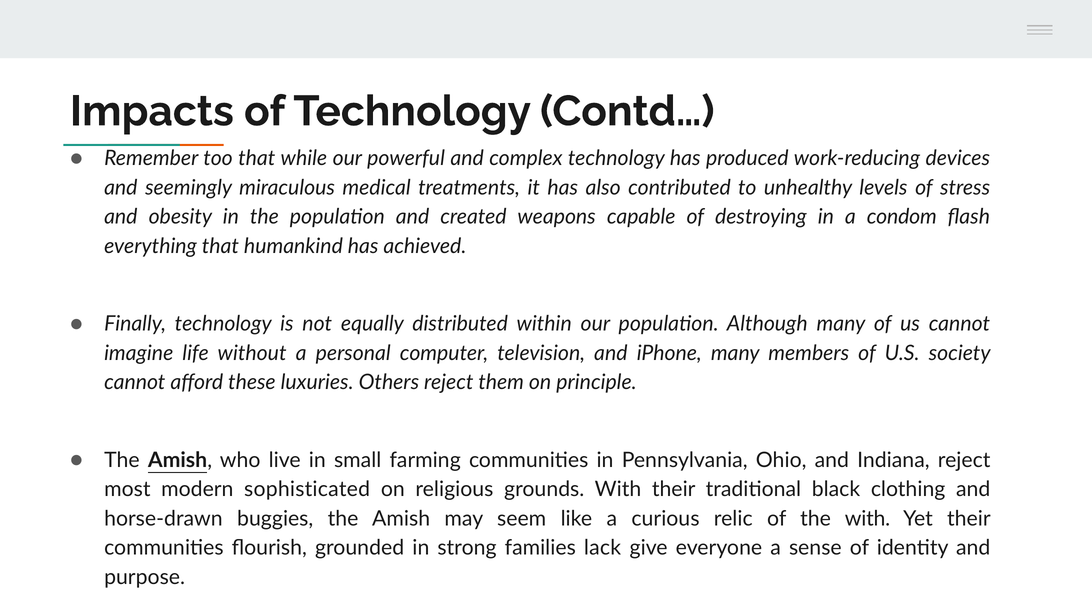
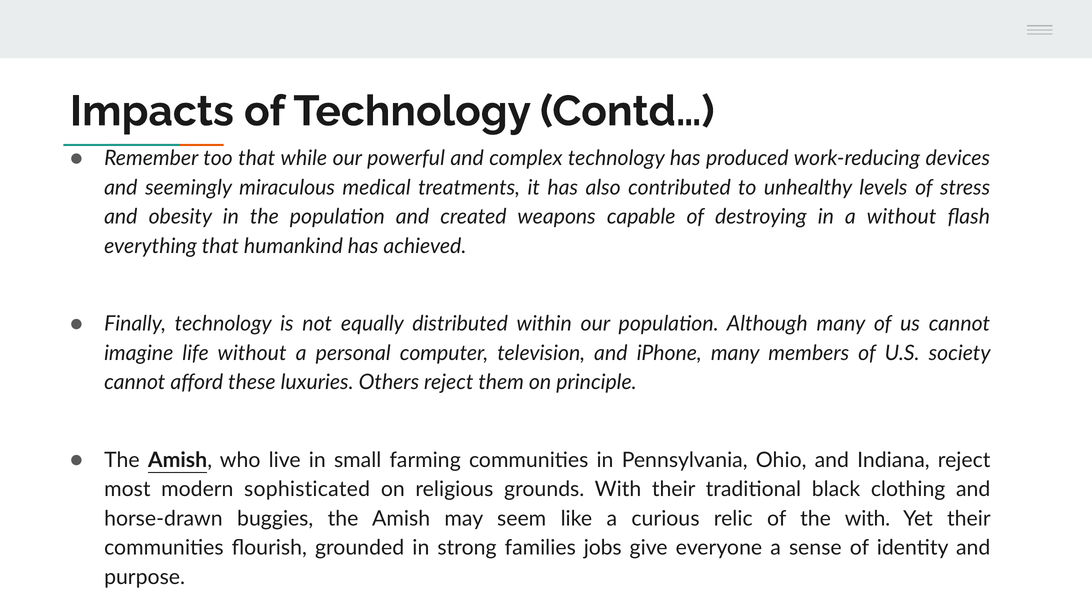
a condom: condom -> without
lack: lack -> jobs
